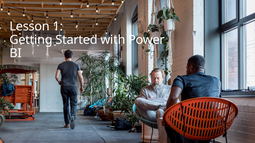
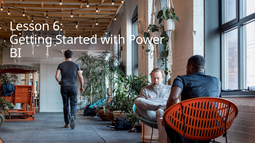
1: 1 -> 6
